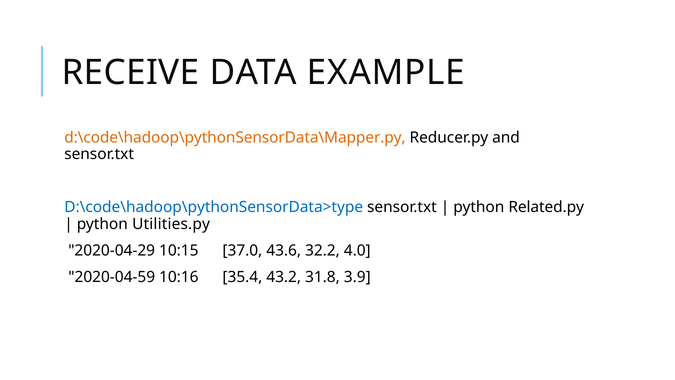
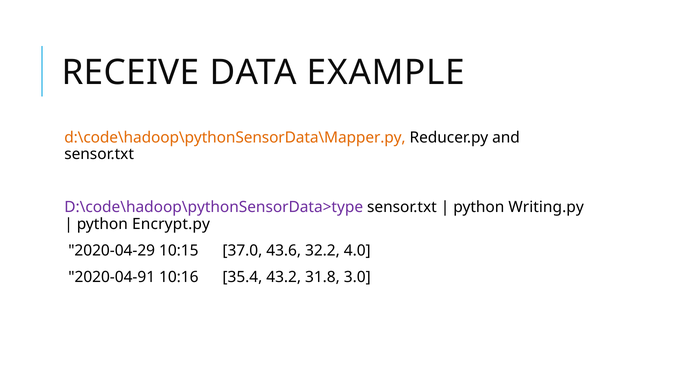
D:\code\hadoop\pythonSensorData>type colour: blue -> purple
Related.py: Related.py -> Writing.py
Utilities.py: Utilities.py -> Encrypt.py
2020-04-59: 2020-04-59 -> 2020-04-91
3.9: 3.9 -> 3.0
